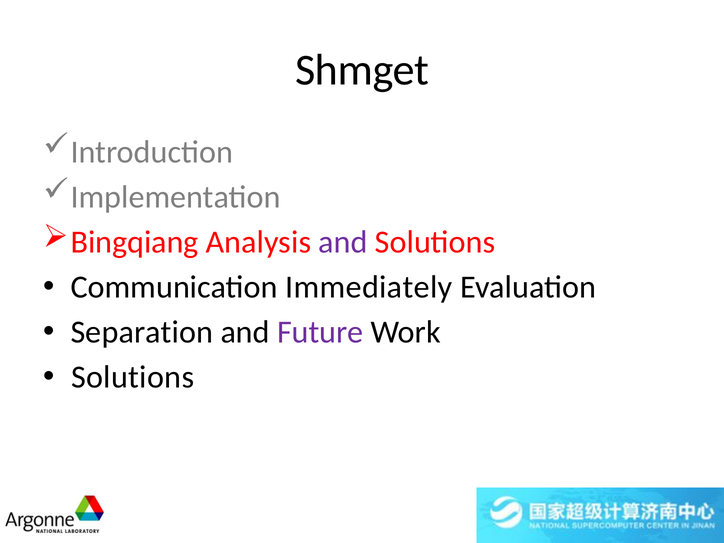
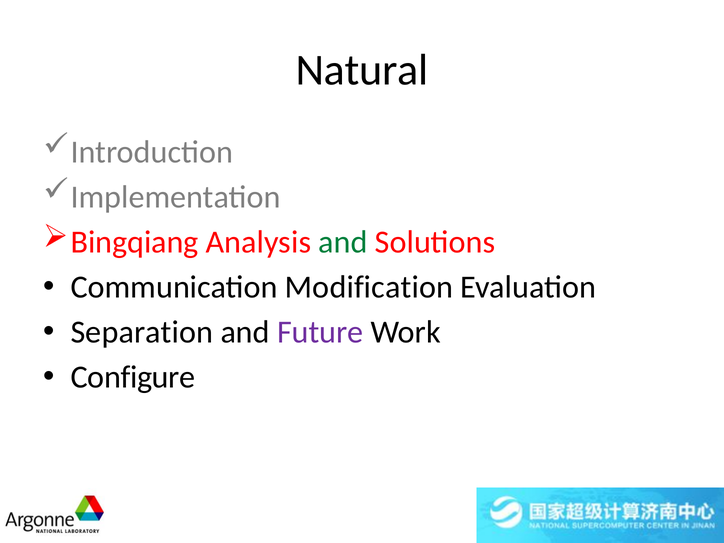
Shmget: Shmget -> Natural
and at (343, 242) colour: purple -> green
Immediately: Immediately -> Modification
Solutions at (133, 377): Solutions -> Configure
